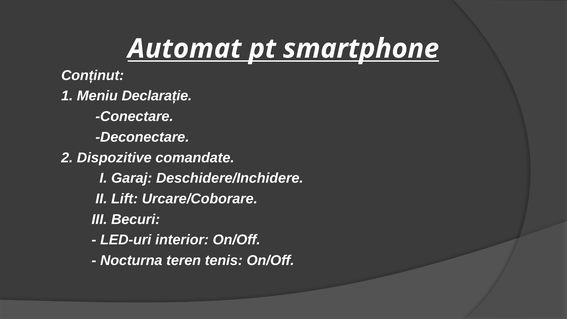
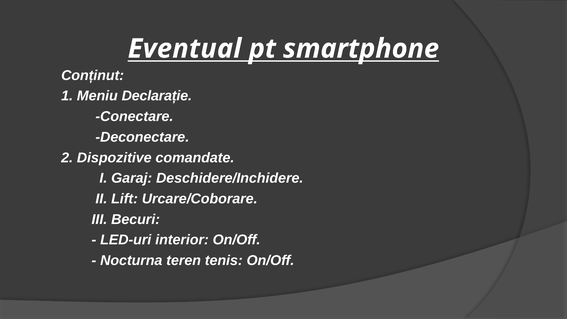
Automat: Automat -> Eventual
